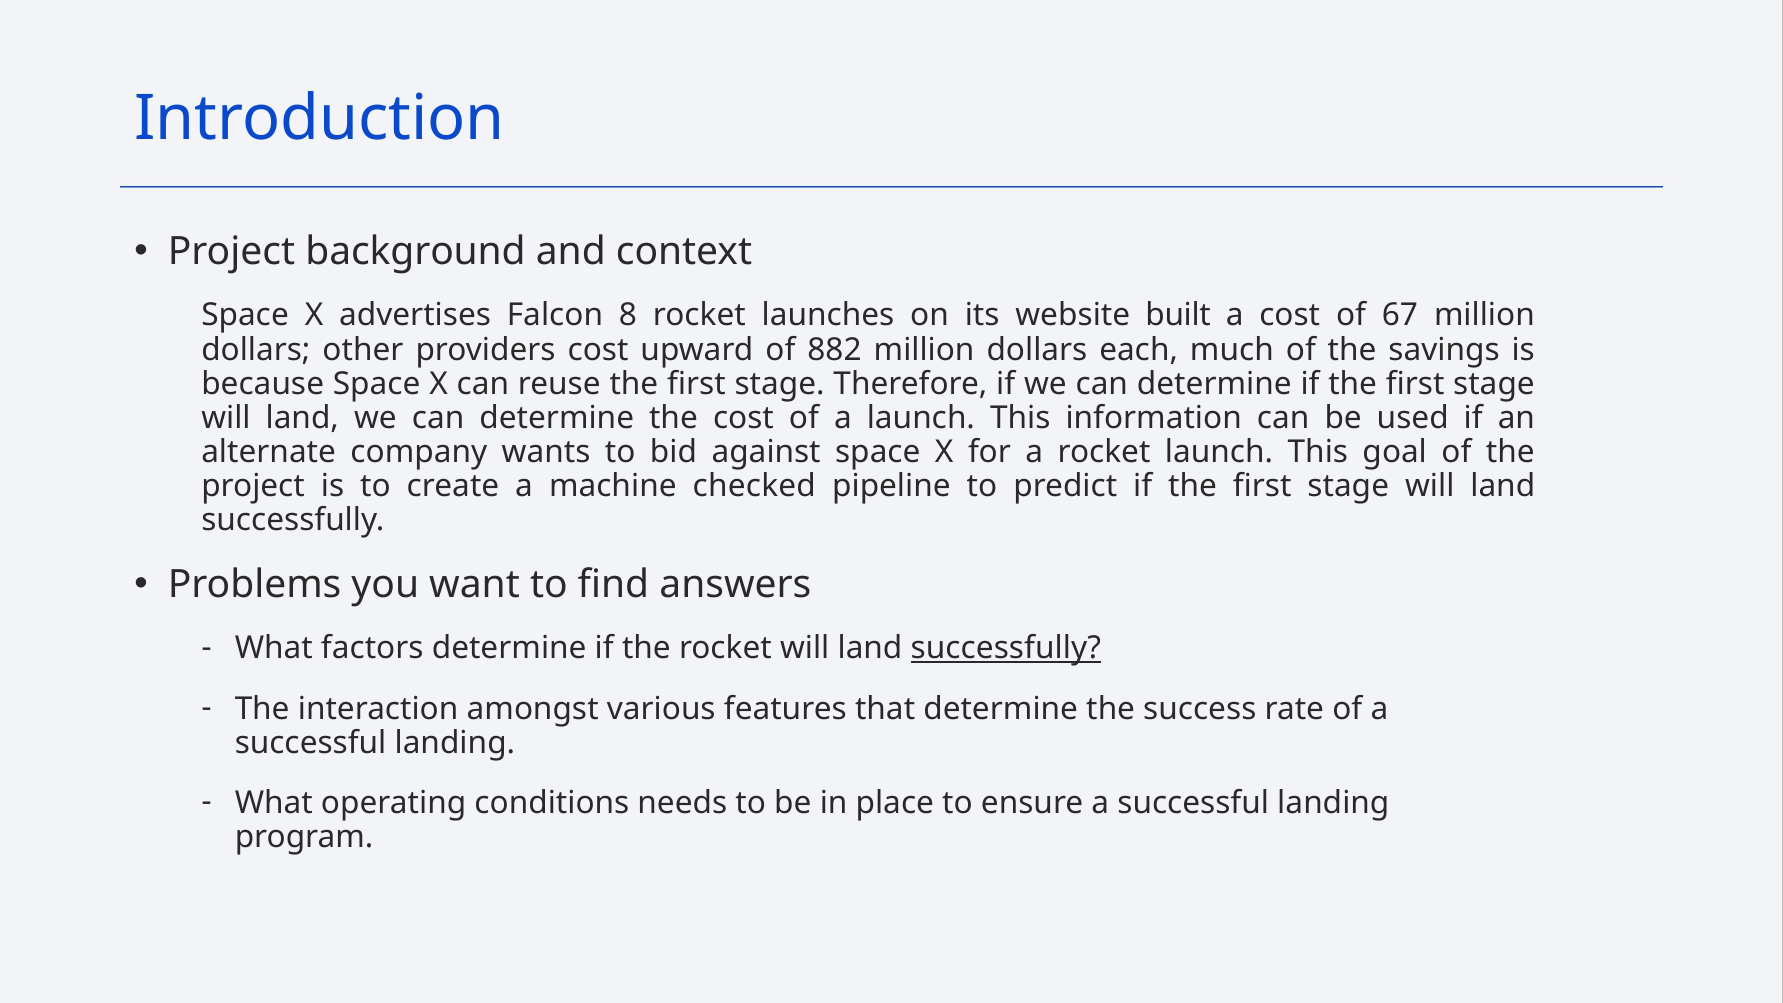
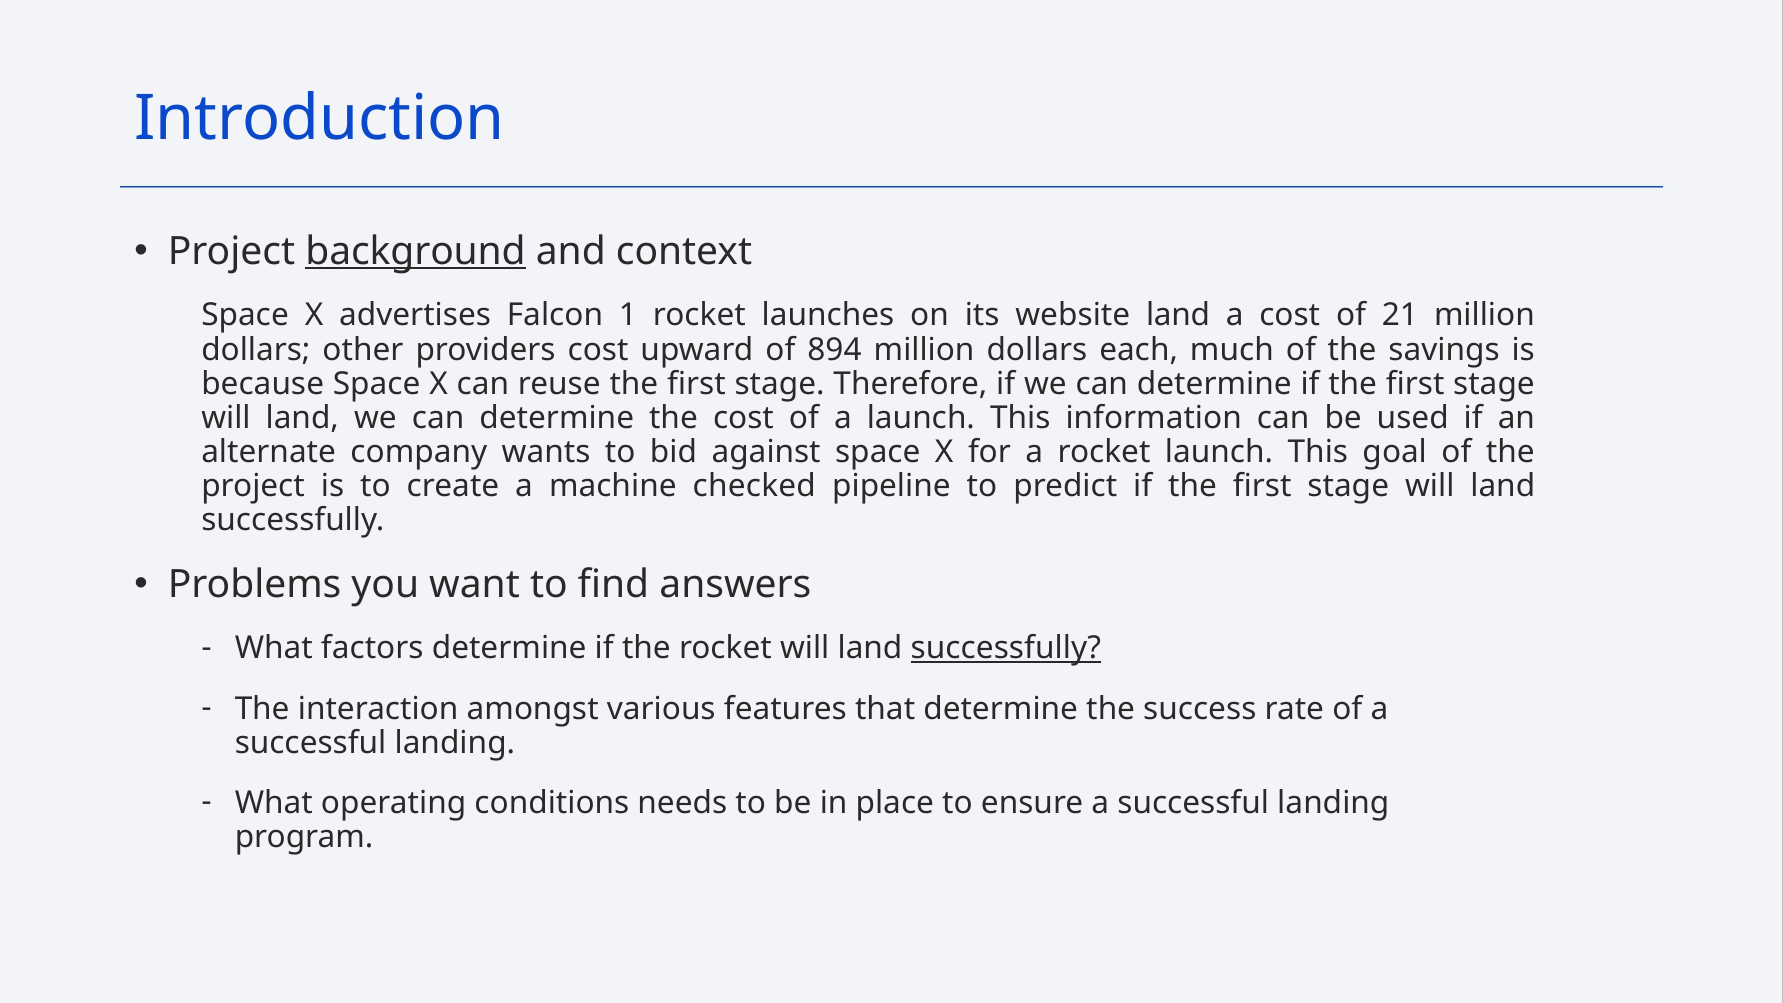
background underline: none -> present
8: 8 -> 1
website built: built -> land
67: 67 -> 21
882: 882 -> 894
